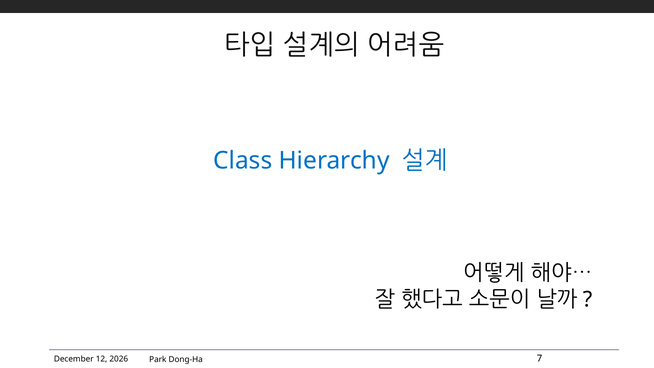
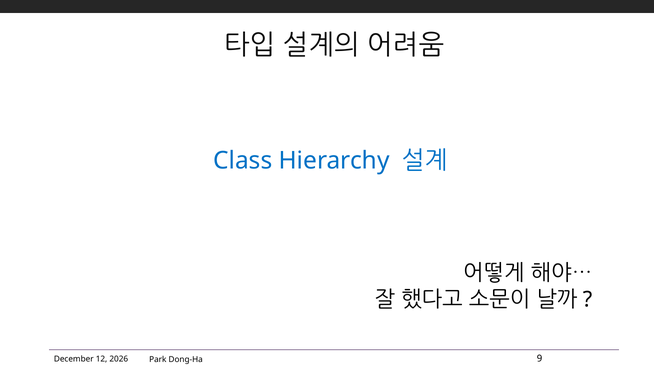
7: 7 -> 9
